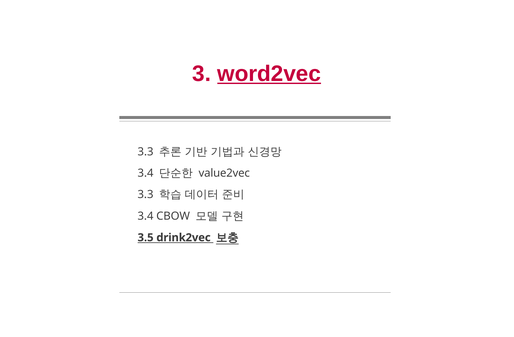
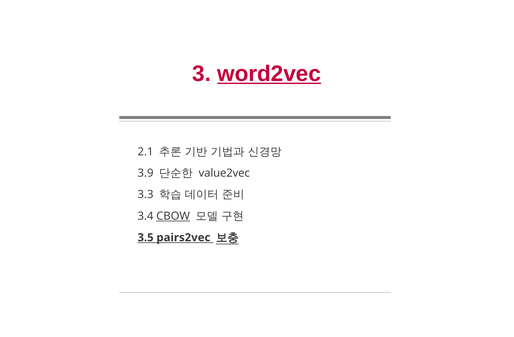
3.3 at (146, 152): 3.3 -> 2.1
3.4 at (146, 173): 3.4 -> 3.9
CBOW underline: none -> present
drink2vec: drink2vec -> pairs2vec
